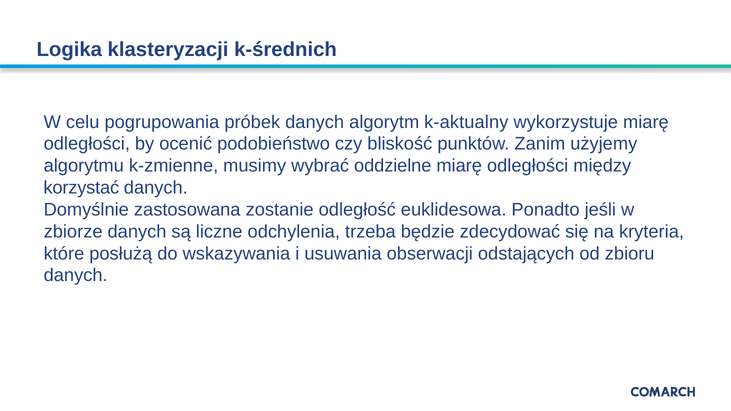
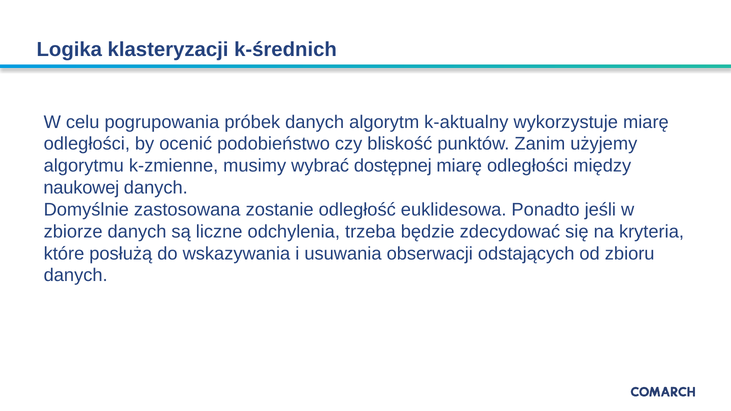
oddzielne: oddzielne -> dostępnej
korzystać: korzystać -> naukowej
